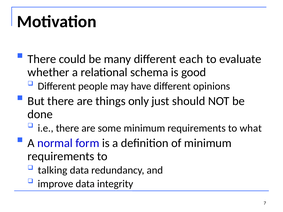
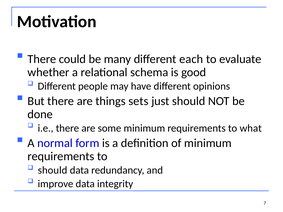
only: only -> sets
talking at (53, 170): talking -> should
